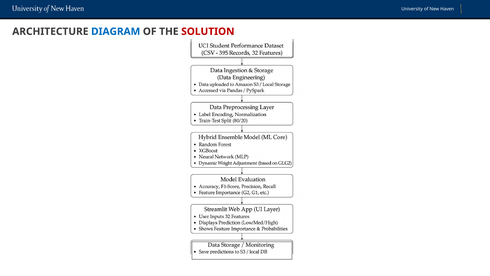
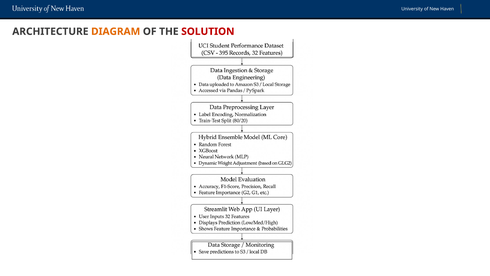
DIAGRAM colour: blue -> orange
